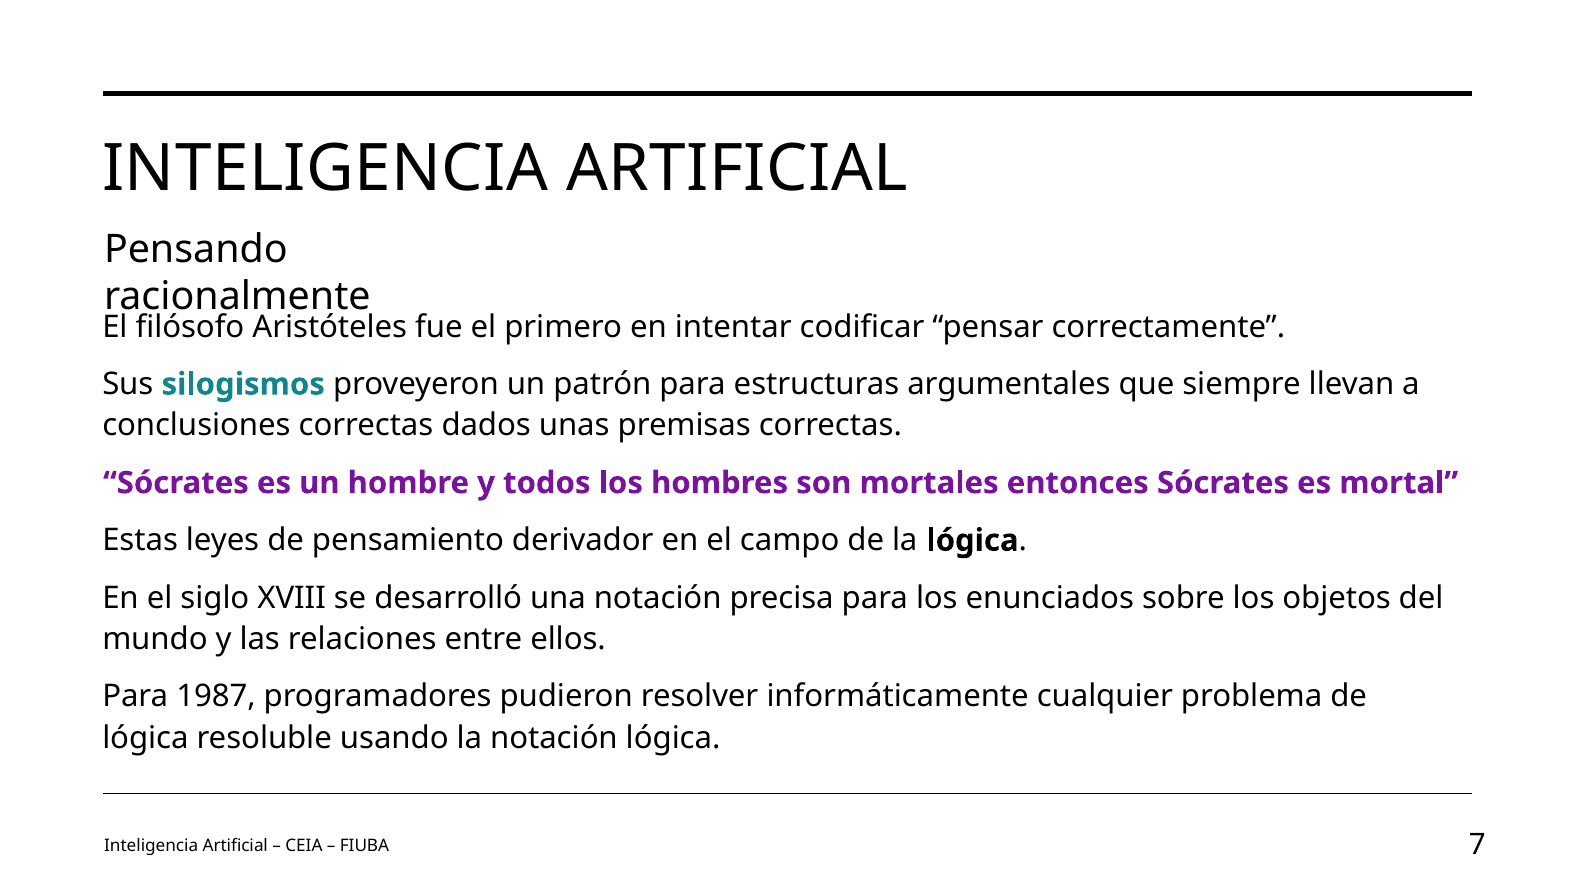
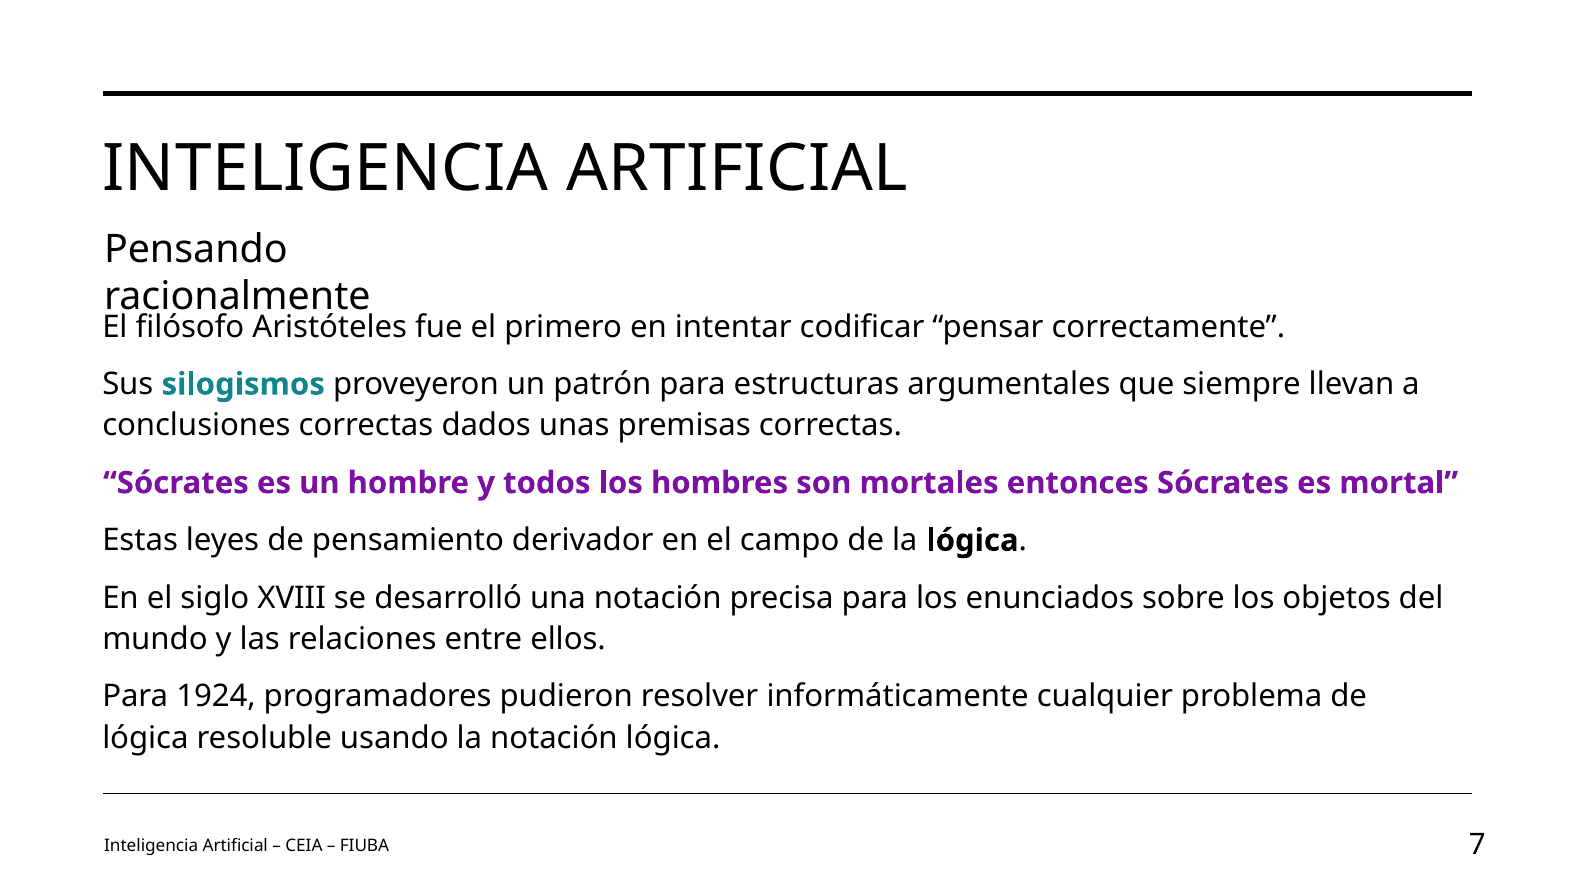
1987: 1987 -> 1924
